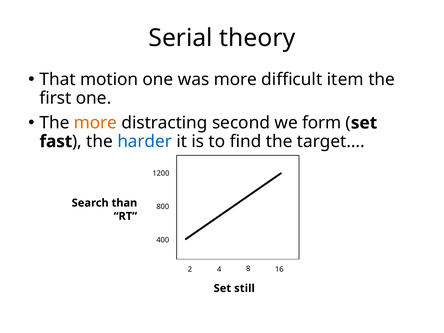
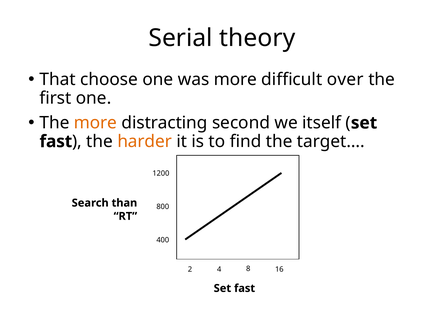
motion: motion -> choose
item: item -> over
form: form -> itself
harder colour: blue -> orange
still at (244, 288): still -> fast
